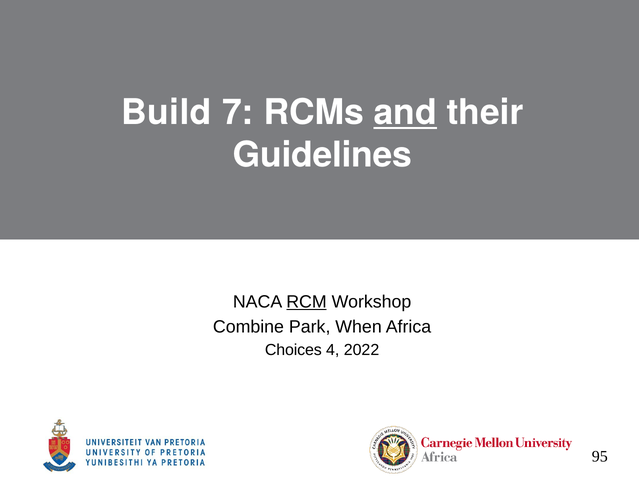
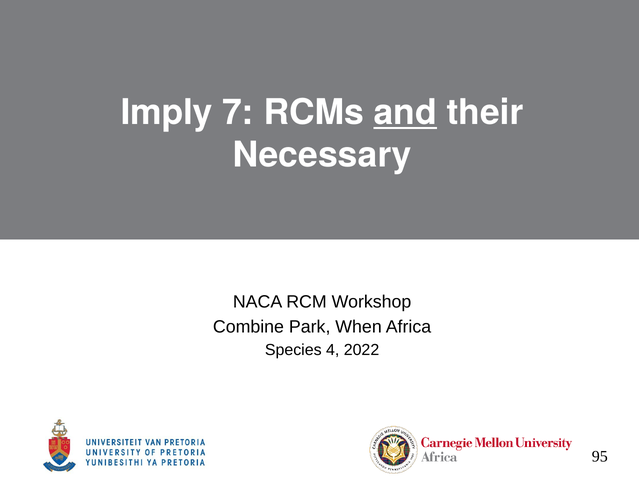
Build: Build -> Imply
Guidelines: Guidelines -> Necessary
RCM underline: present -> none
Choices: Choices -> Species
